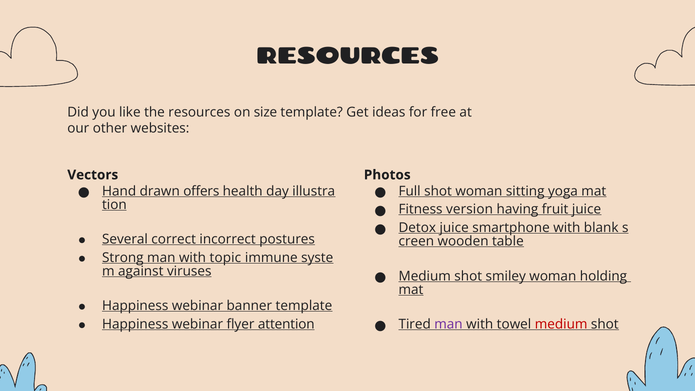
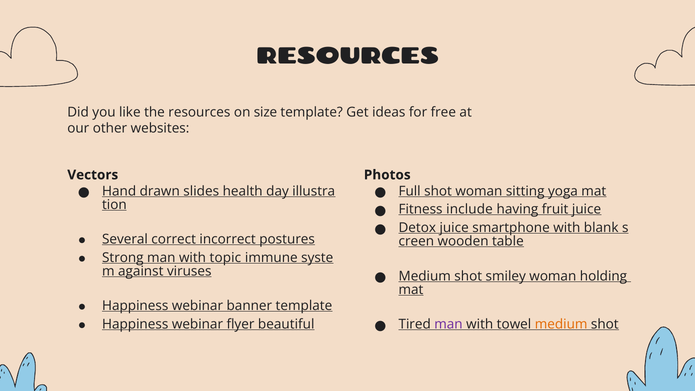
offers: offers -> slides
version: version -> include
attention: attention -> beautiful
medium at (561, 324) colour: red -> orange
